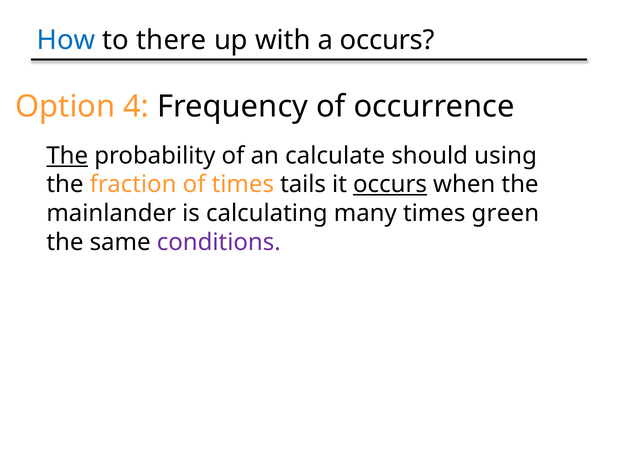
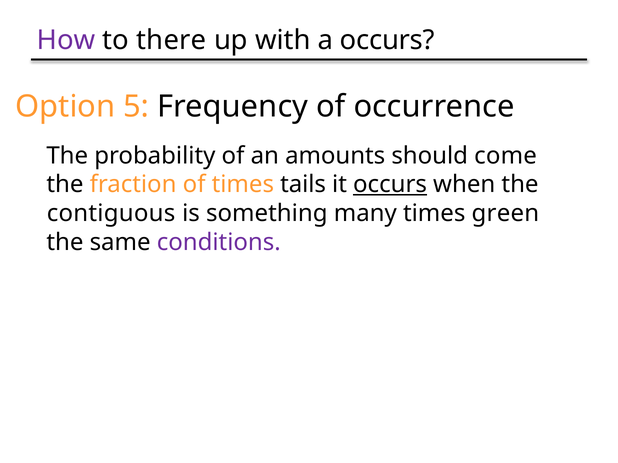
How colour: blue -> purple
4: 4 -> 5
The at (67, 156) underline: present -> none
calculate: calculate -> amounts
using: using -> come
mainlander: mainlander -> contiguous
calculating: calculating -> something
